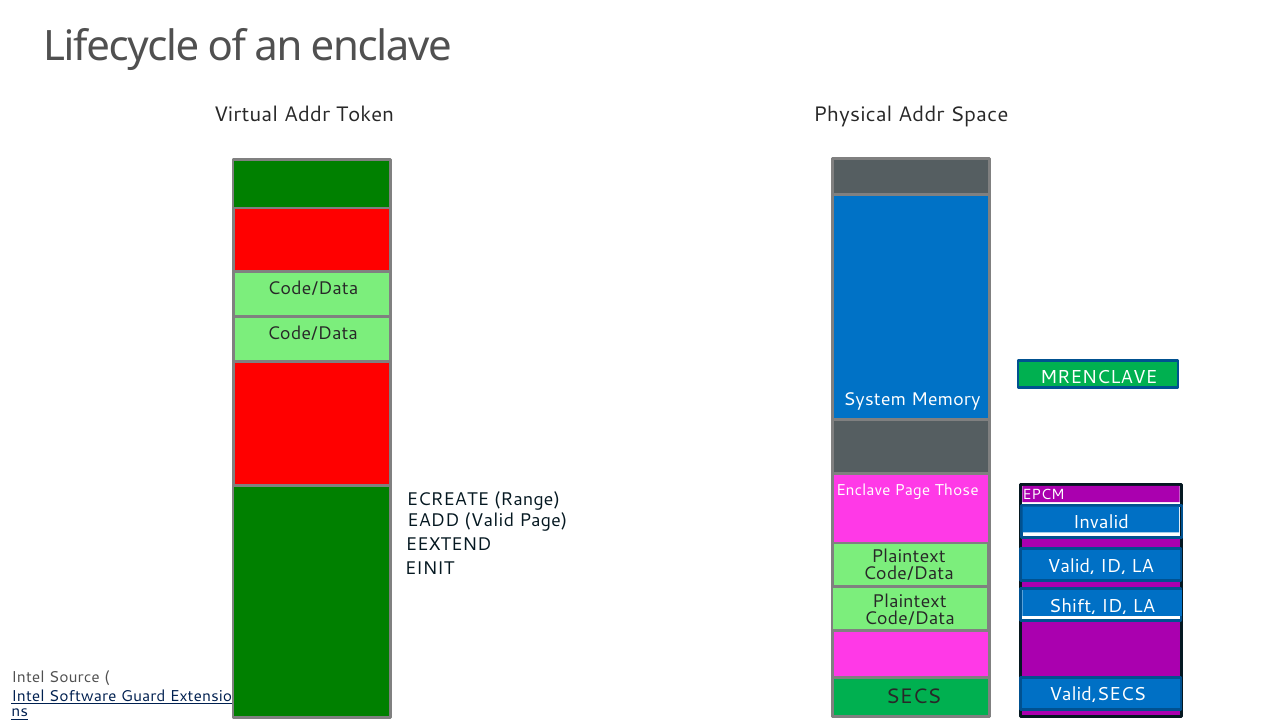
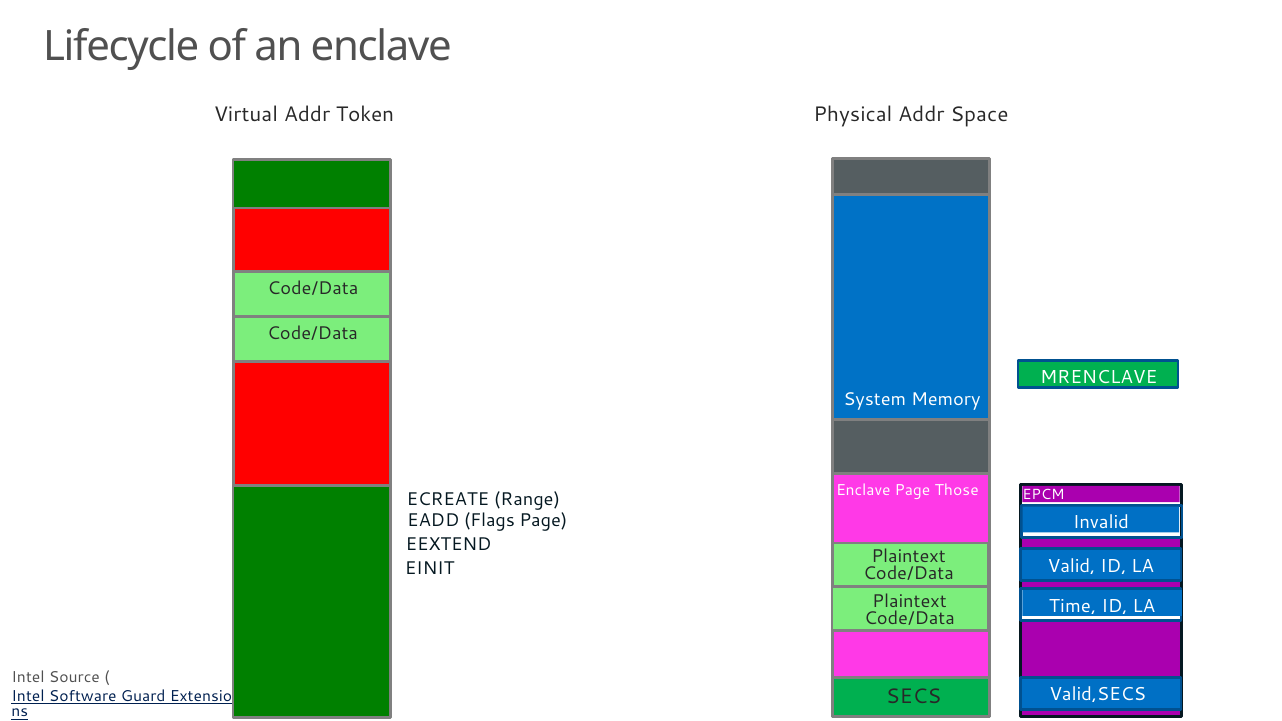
EADD Valid: Valid -> Flags
Shift: Shift -> Time
